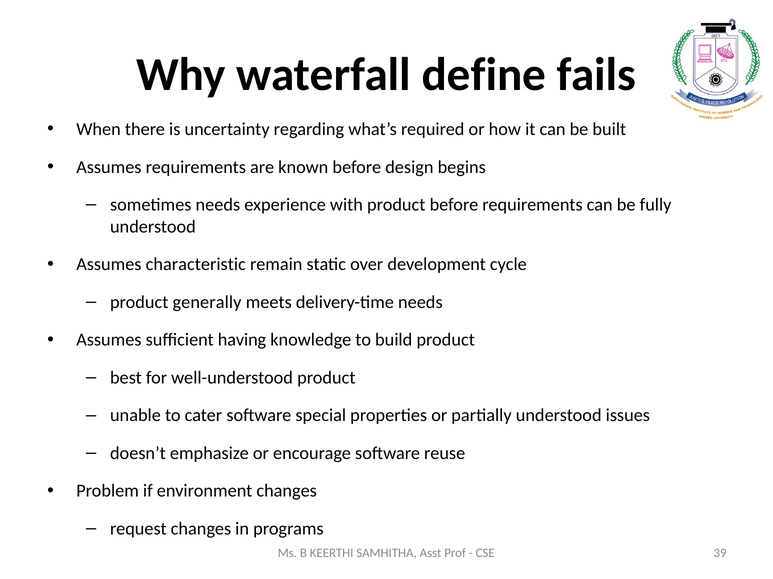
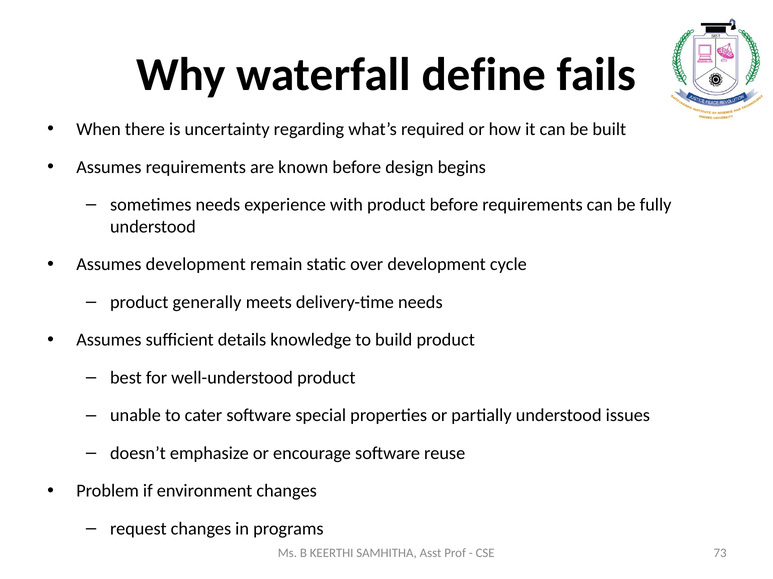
Assumes characteristic: characteristic -> development
having: having -> details
39: 39 -> 73
